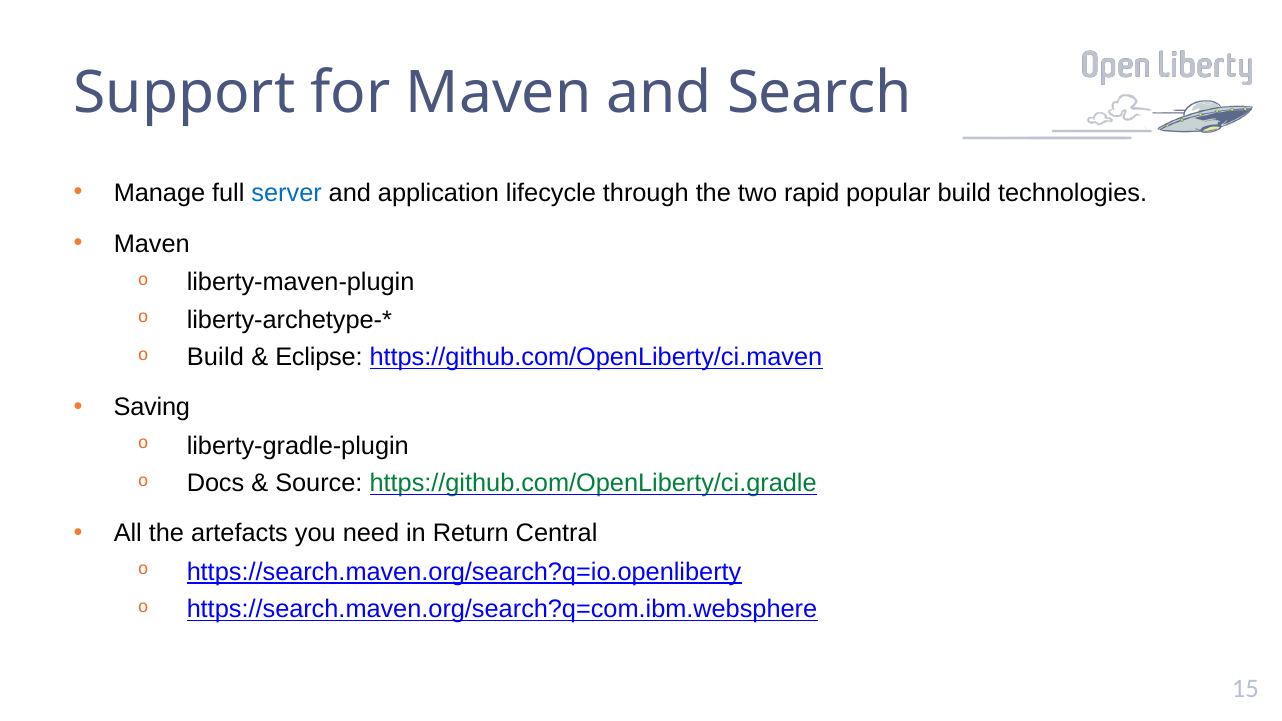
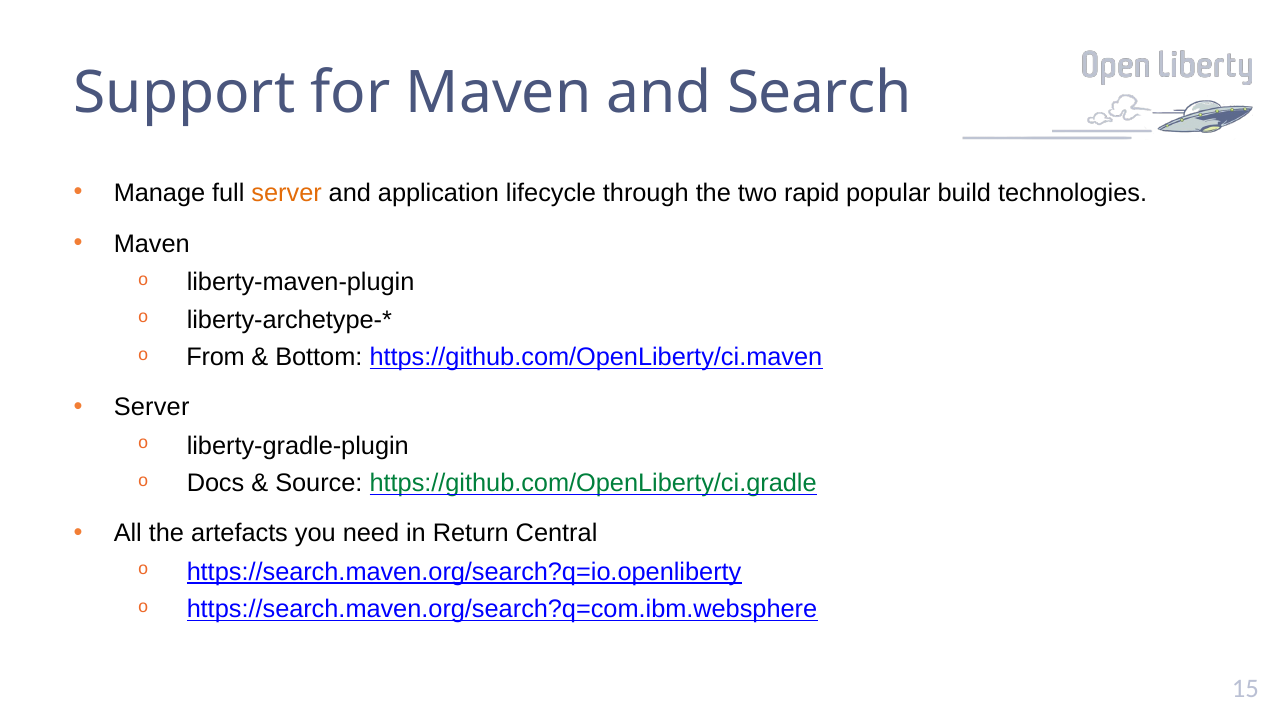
server at (287, 193) colour: blue -> orange
Build at (215, 358): Build -> From
Eclipse: Eclipse -> Bottom
Saving at (152, 408): Saving -> Server
